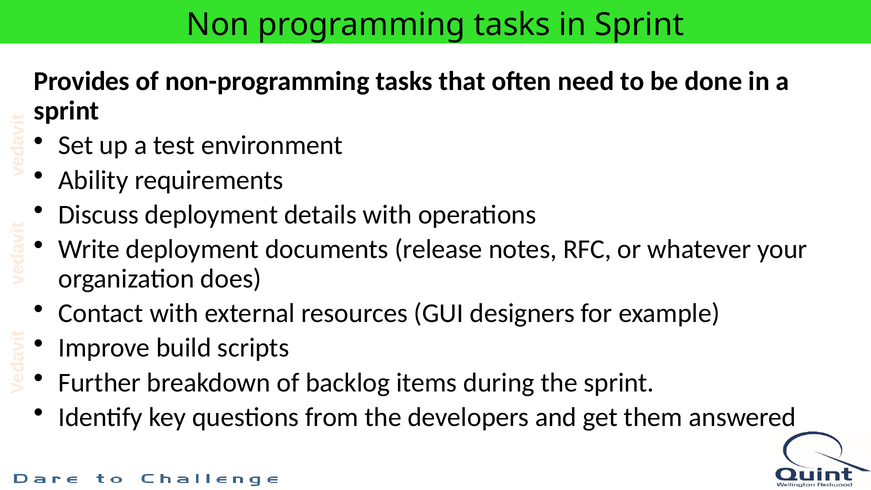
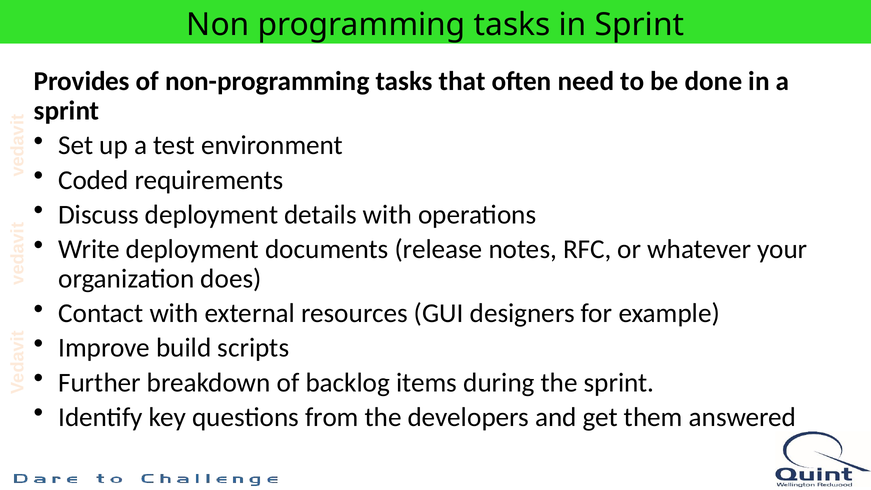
Ability: Ability -> Coded
